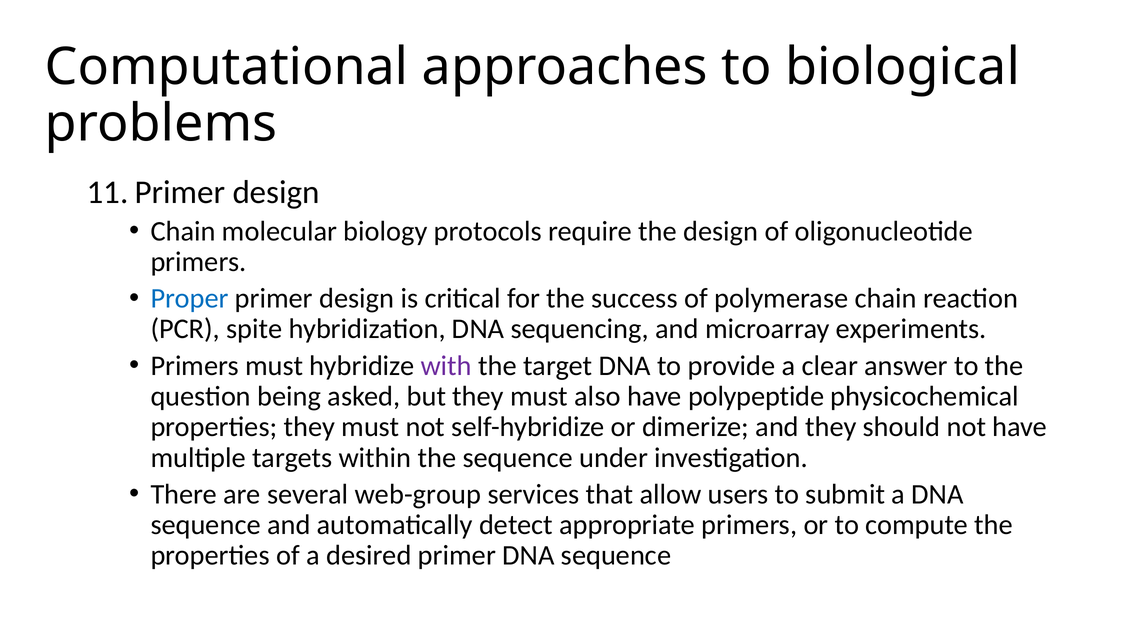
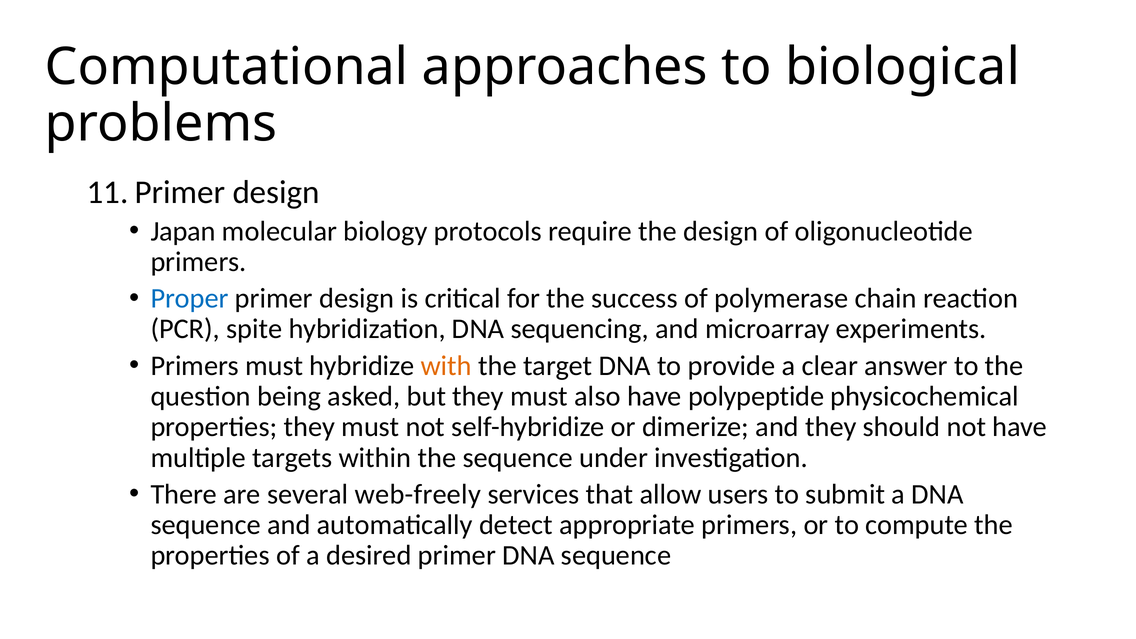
Chain at (183, 231): Chain -> Japan
with colour: purple -> orange
web-group: web-group -> web-freely
